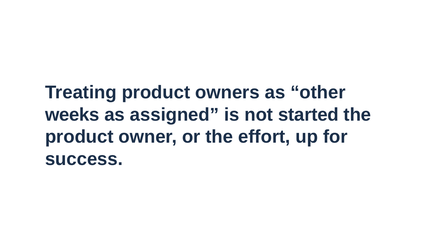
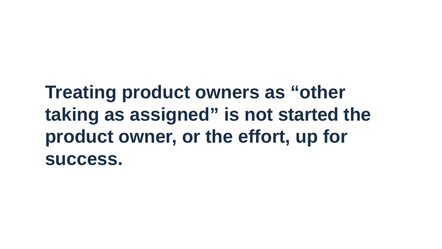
weeks: weeks -> taking
